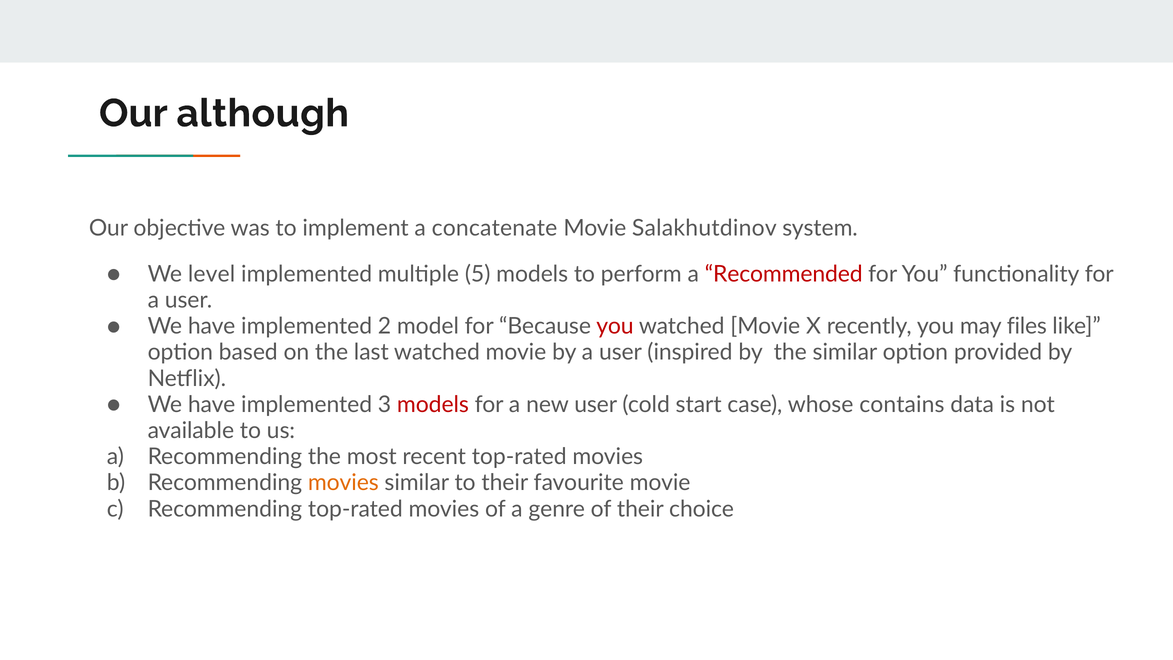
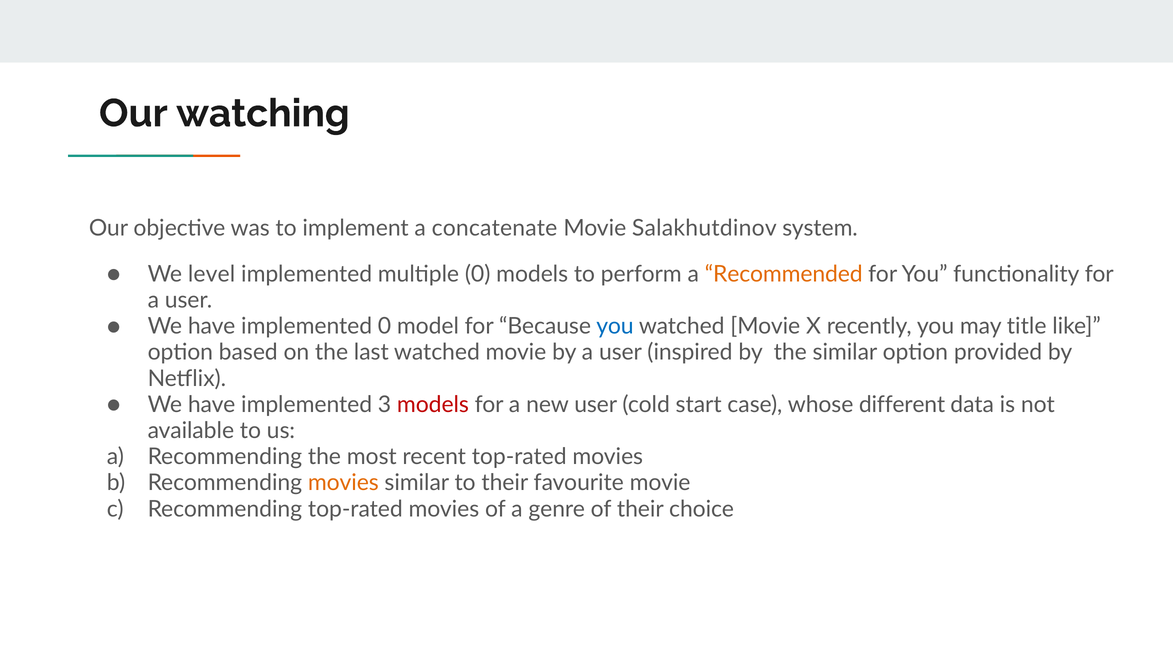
although: although -> watching
multiple 5: 5 -> 0
Recommended colour: red -> orange
implemented 2: 2 -> 0
you at (615, 326) colour: red -> blue
files: files -> title
contains: contains -> different
